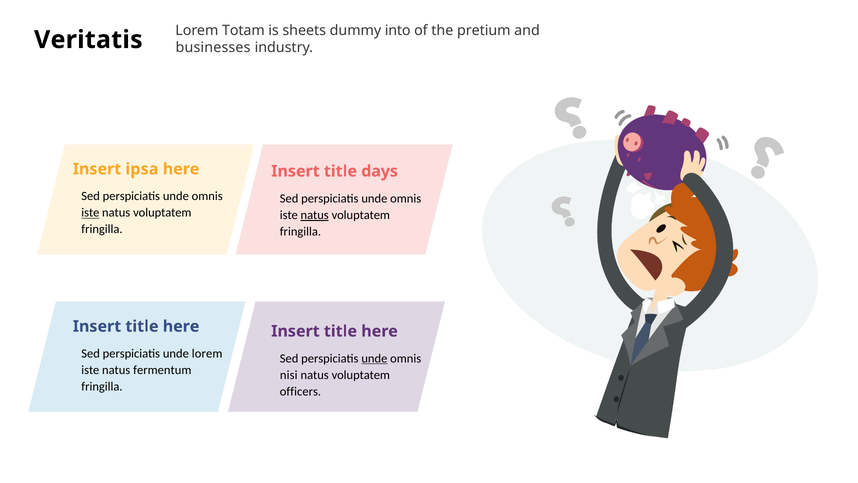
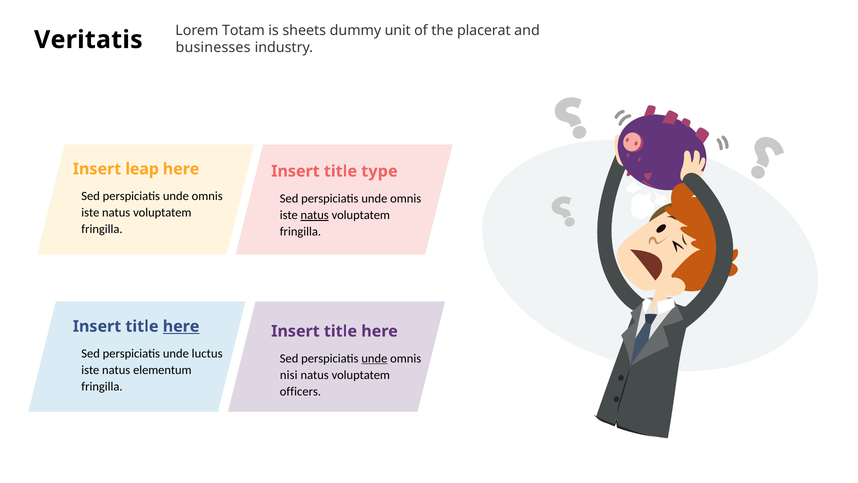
into: into -> unit
pretium: pretium -> placerat
ipsa: ipsa -> leap
days: days -> type
iste at (90, 213) underline: present -> none
here at (181, 326) underline: none -> present
unde lorem: lorem -> luctus
fermentum: fermentum -> elementum
